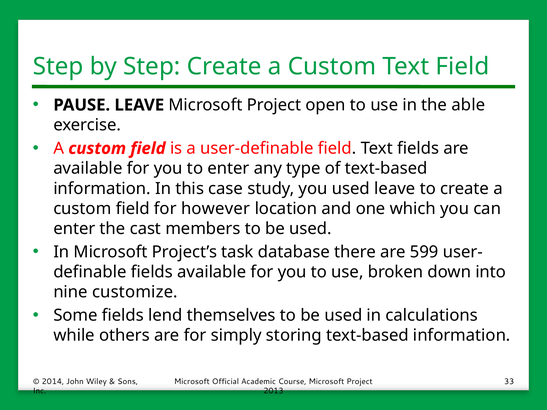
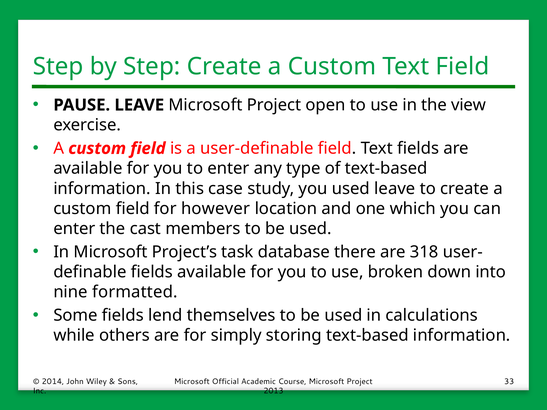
able: able -> view
599: 599 -> 318
customize: customize -> formatted
